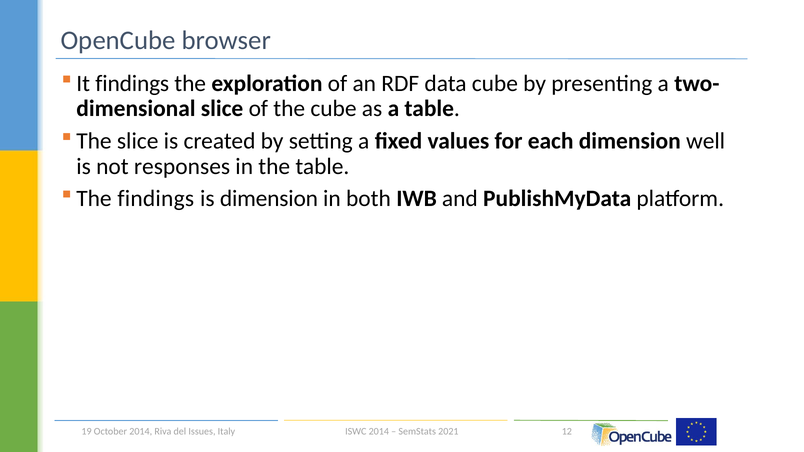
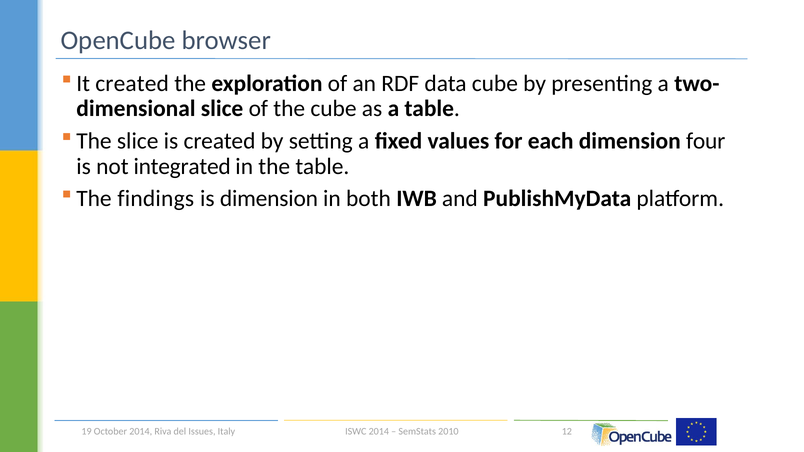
It findings: findings -> created
well: well -> four
responses: responses -> integrated
2021: 2021 -> 2010
